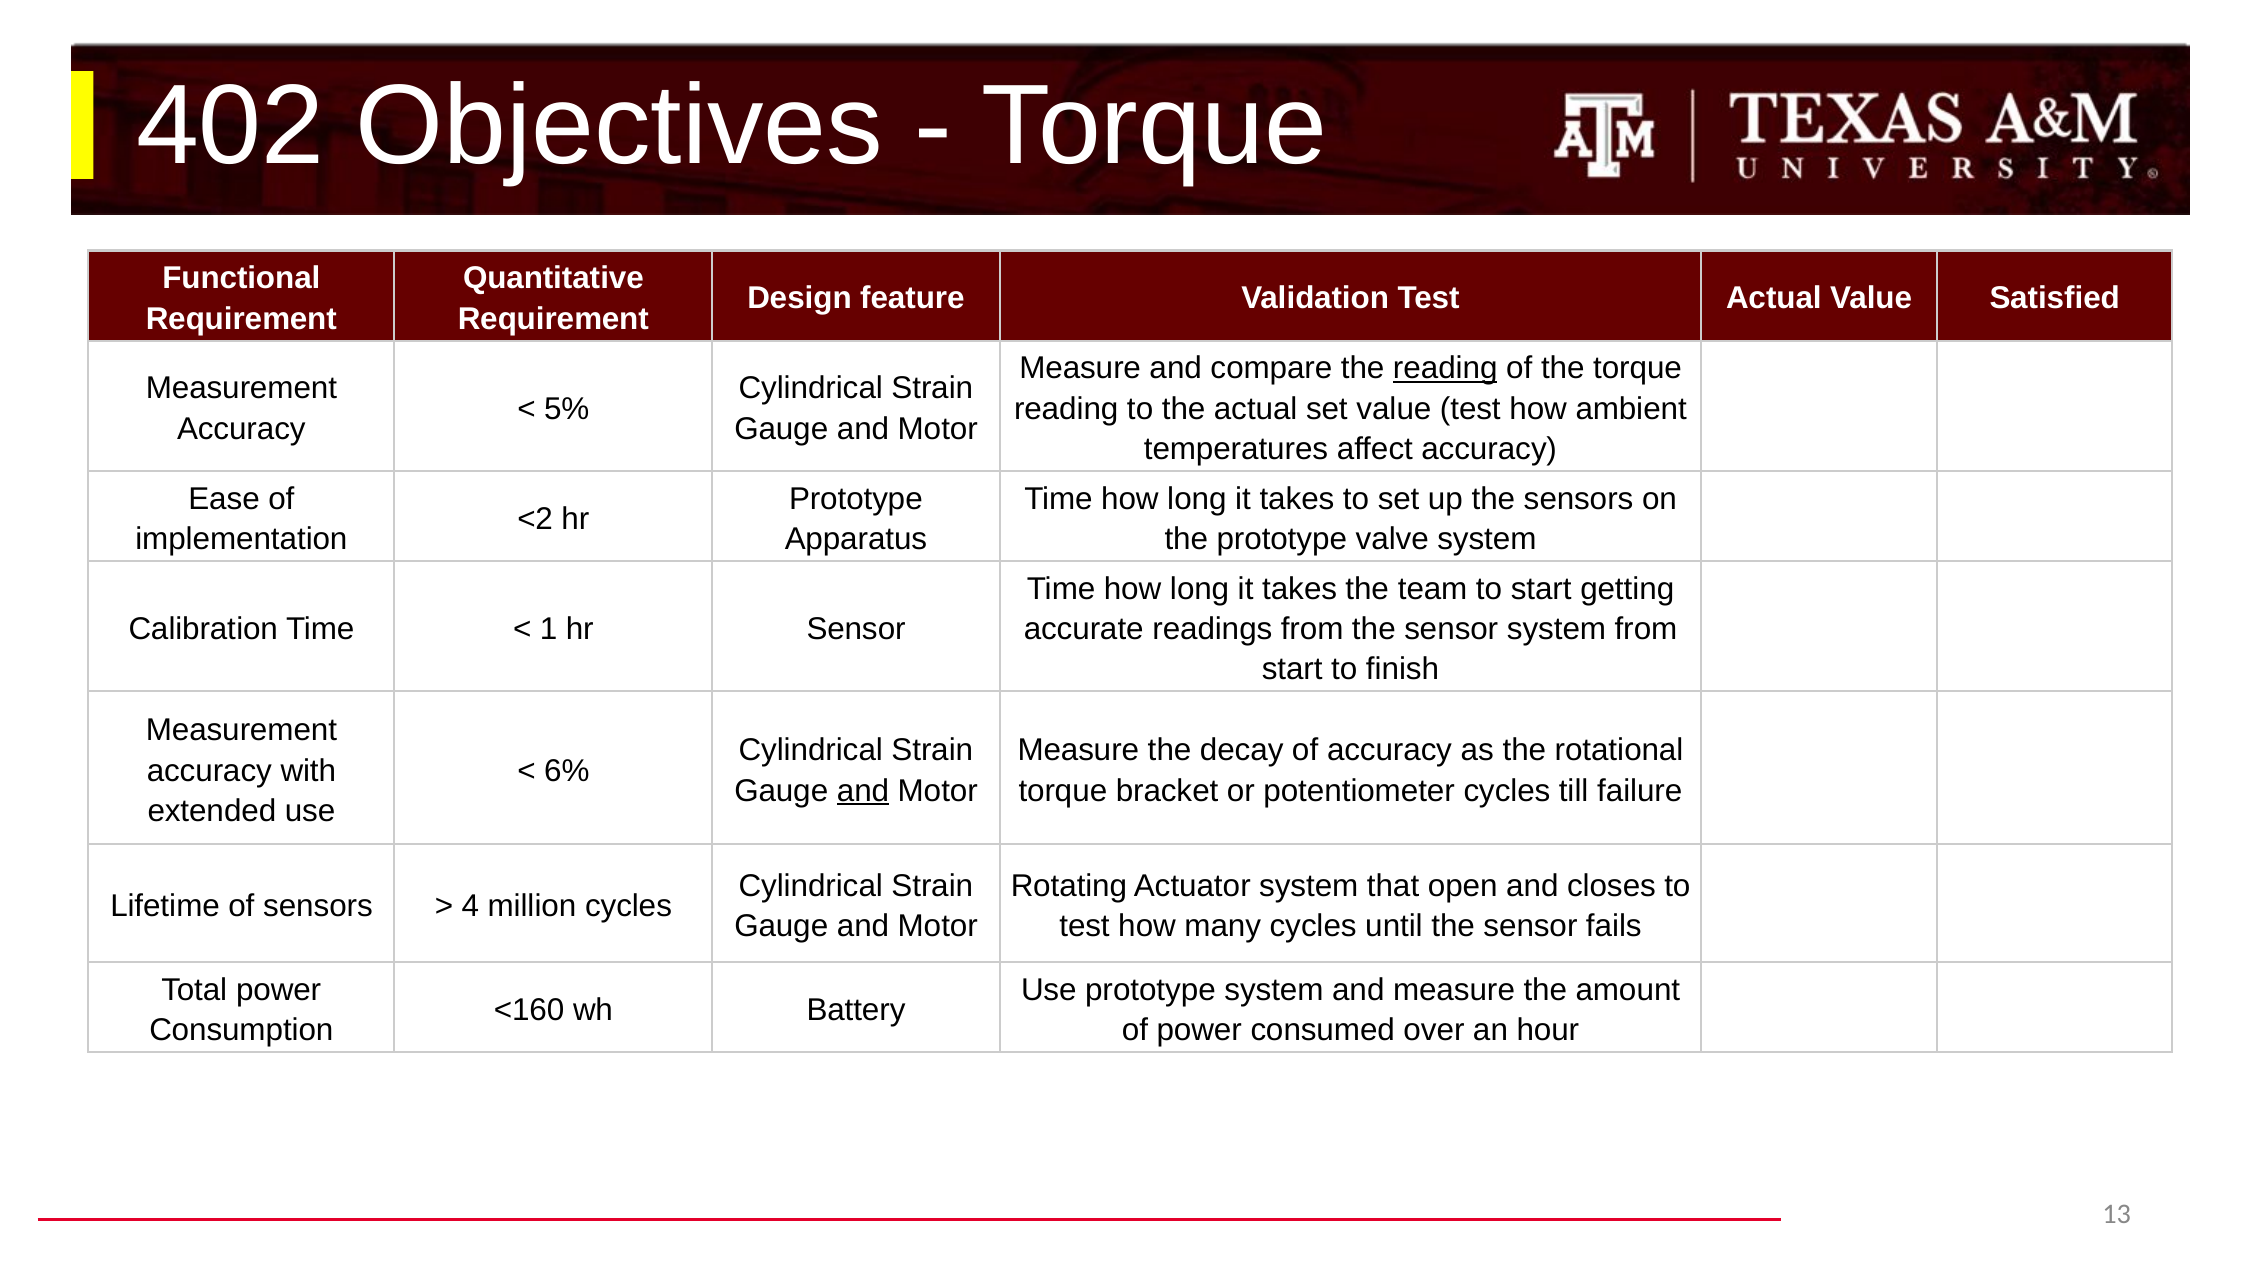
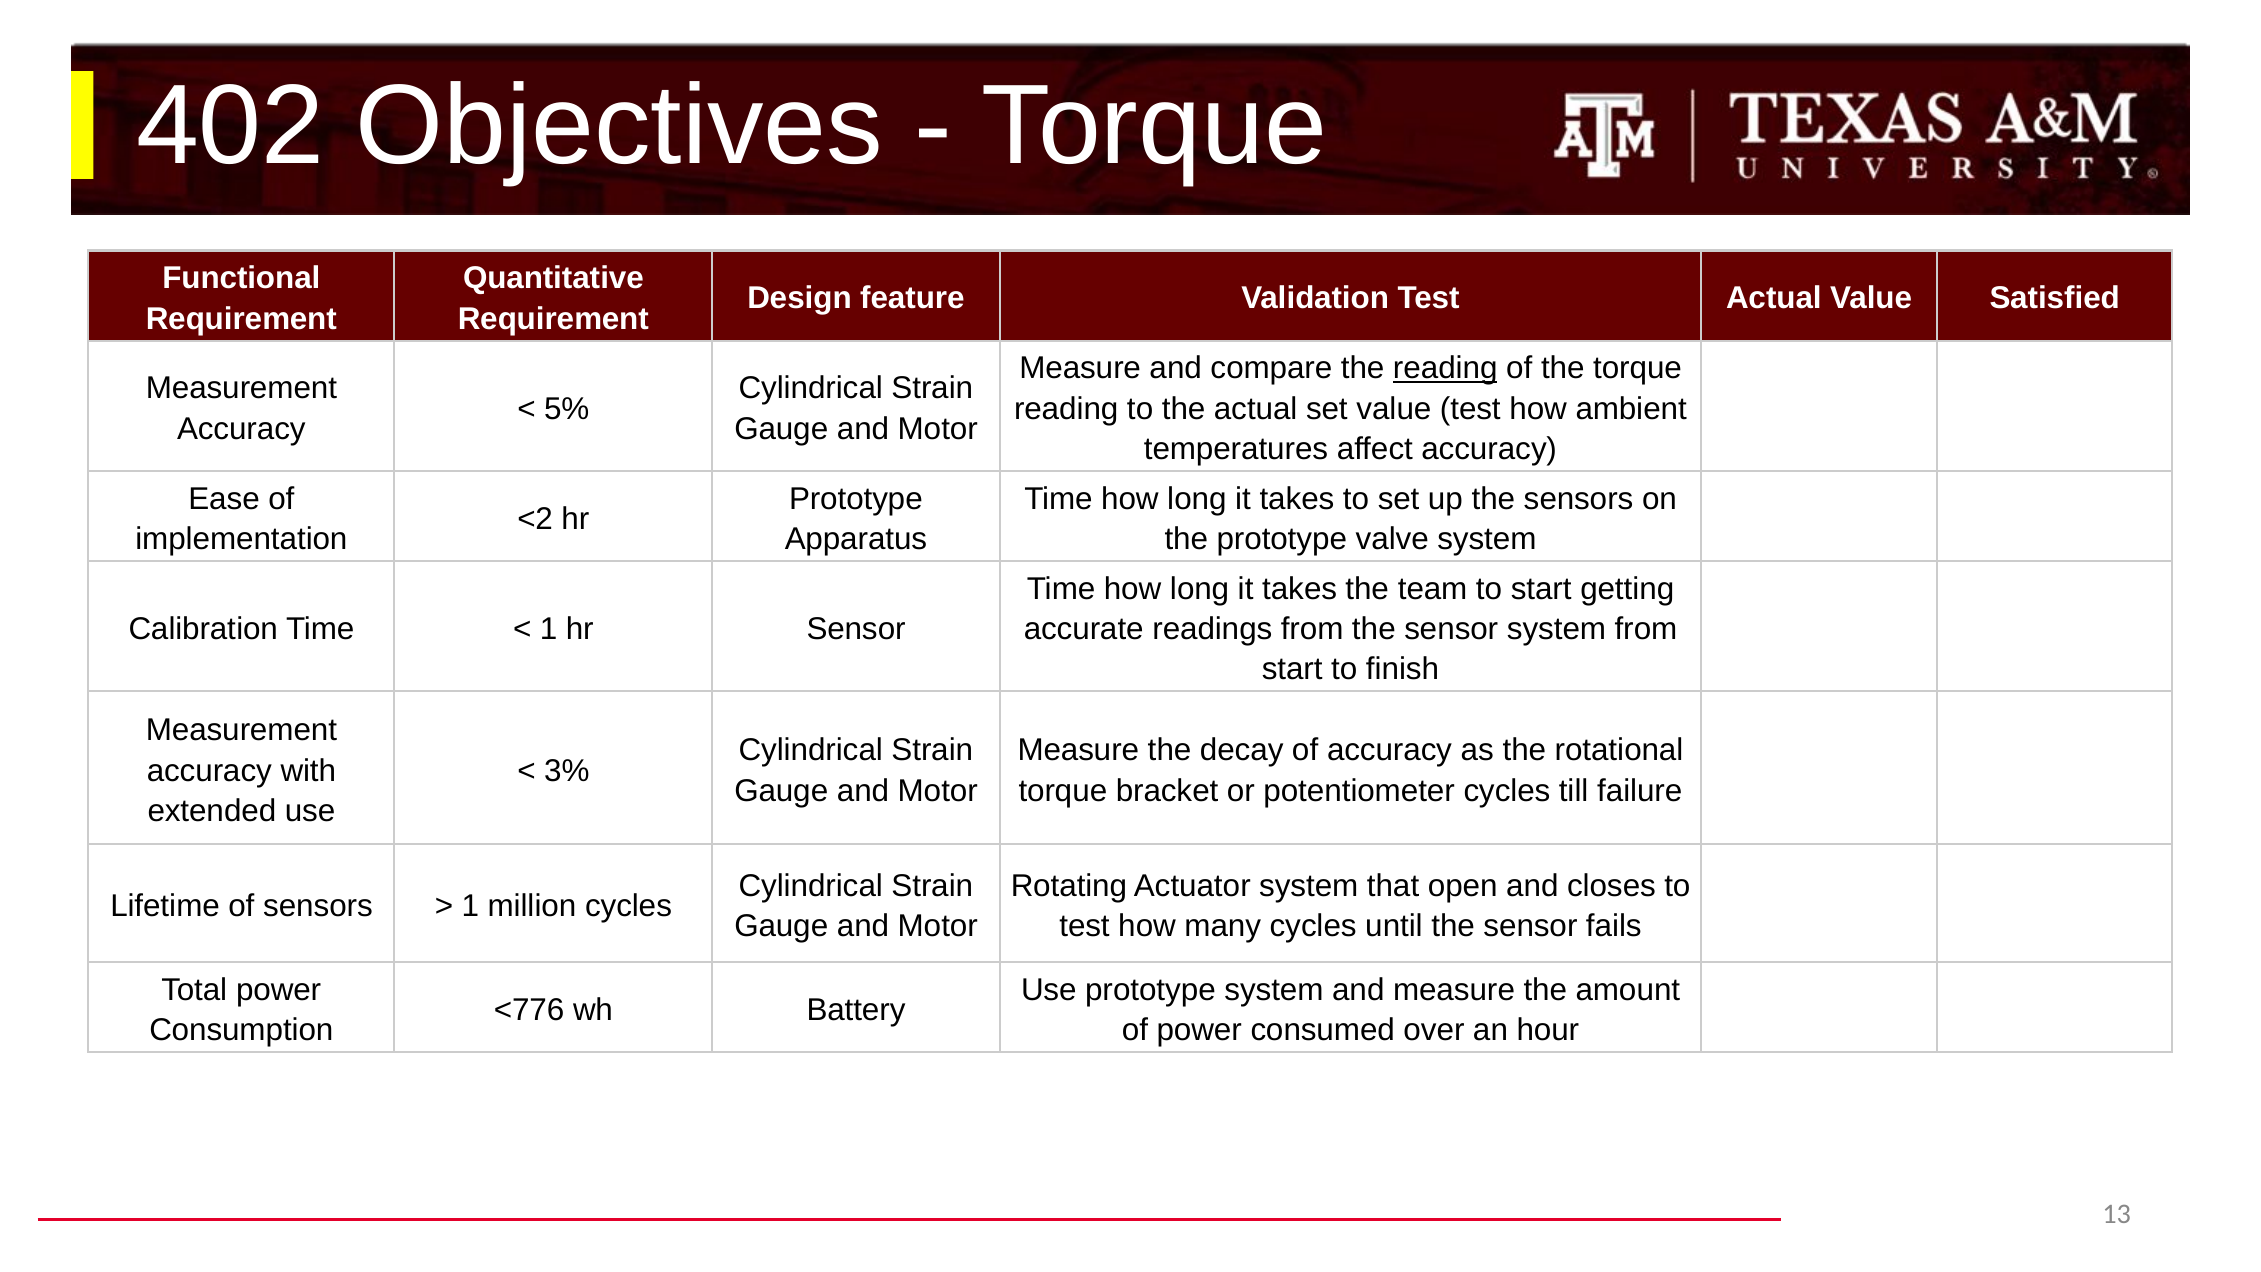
6%: 6% -> 3%
and at (863, 791) underline: present -> none
4 at (470, 906): 4 -> 1
<160: <160 -> <776
